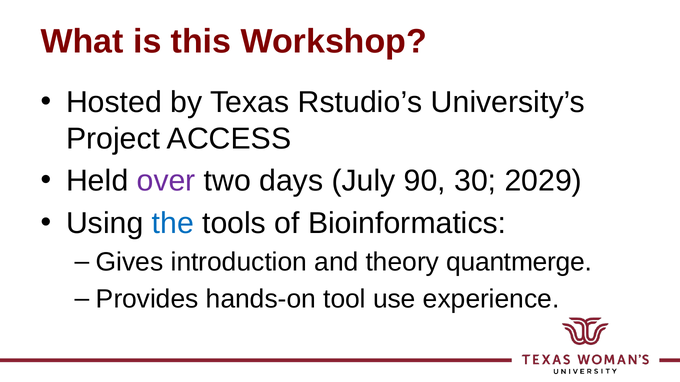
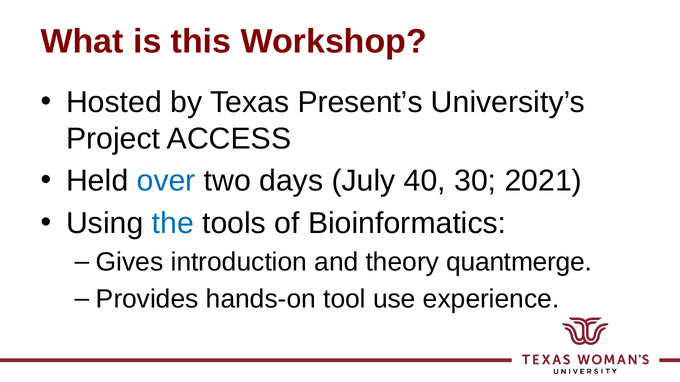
Rstudio’s: Rstudio’s -> Present’s
over colour: purple -> blue
90: 90 -> 40
2029: 2029 -> 2021
